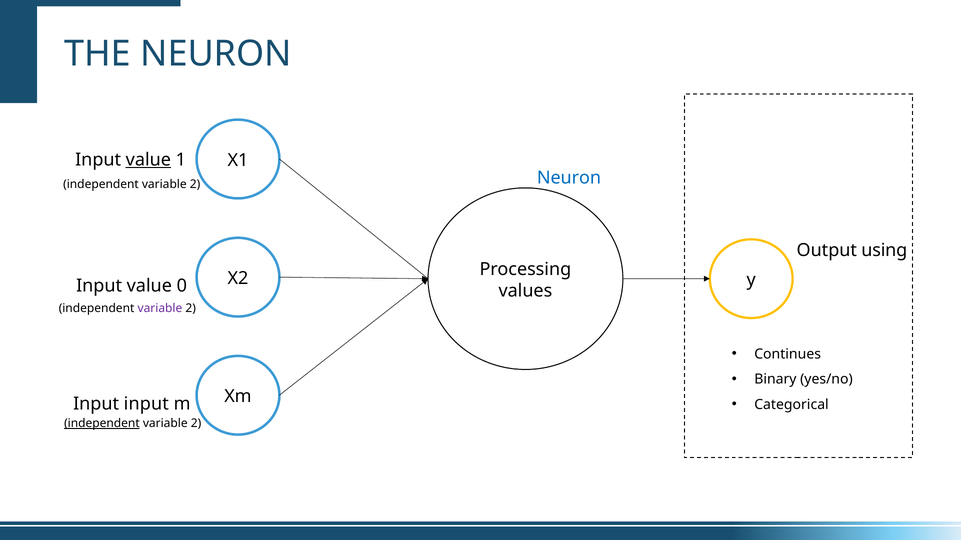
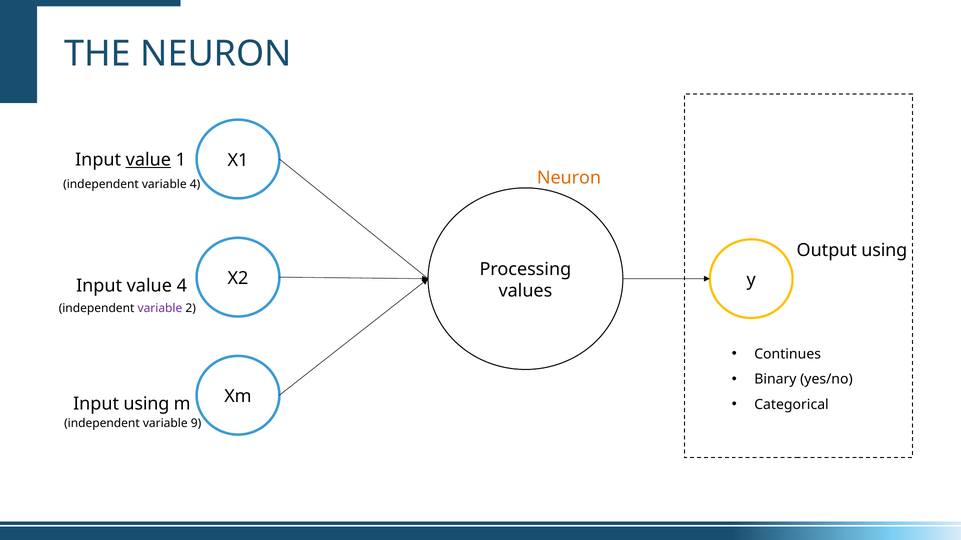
Neuron at (569, 178) colour: blue -> orange
2 at (195, 185): 2 -> 4
value 0: 0 -> 4
Input input: input -> using
independent at (102, 424) underline: present -> none
2 at (196, 424): 2 -> 9
